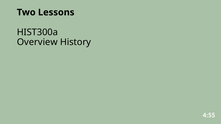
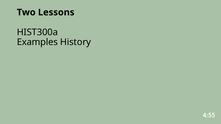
Overview: Overview -> Examples
